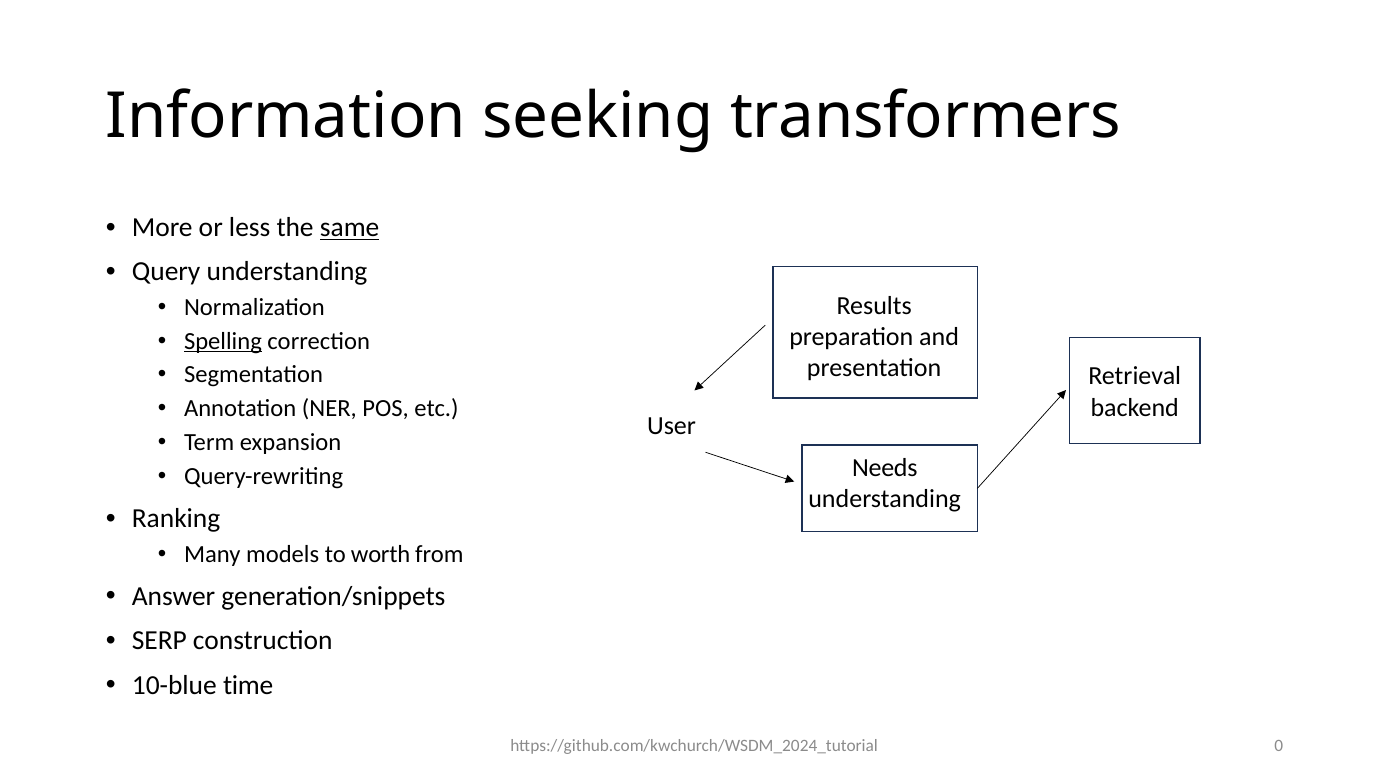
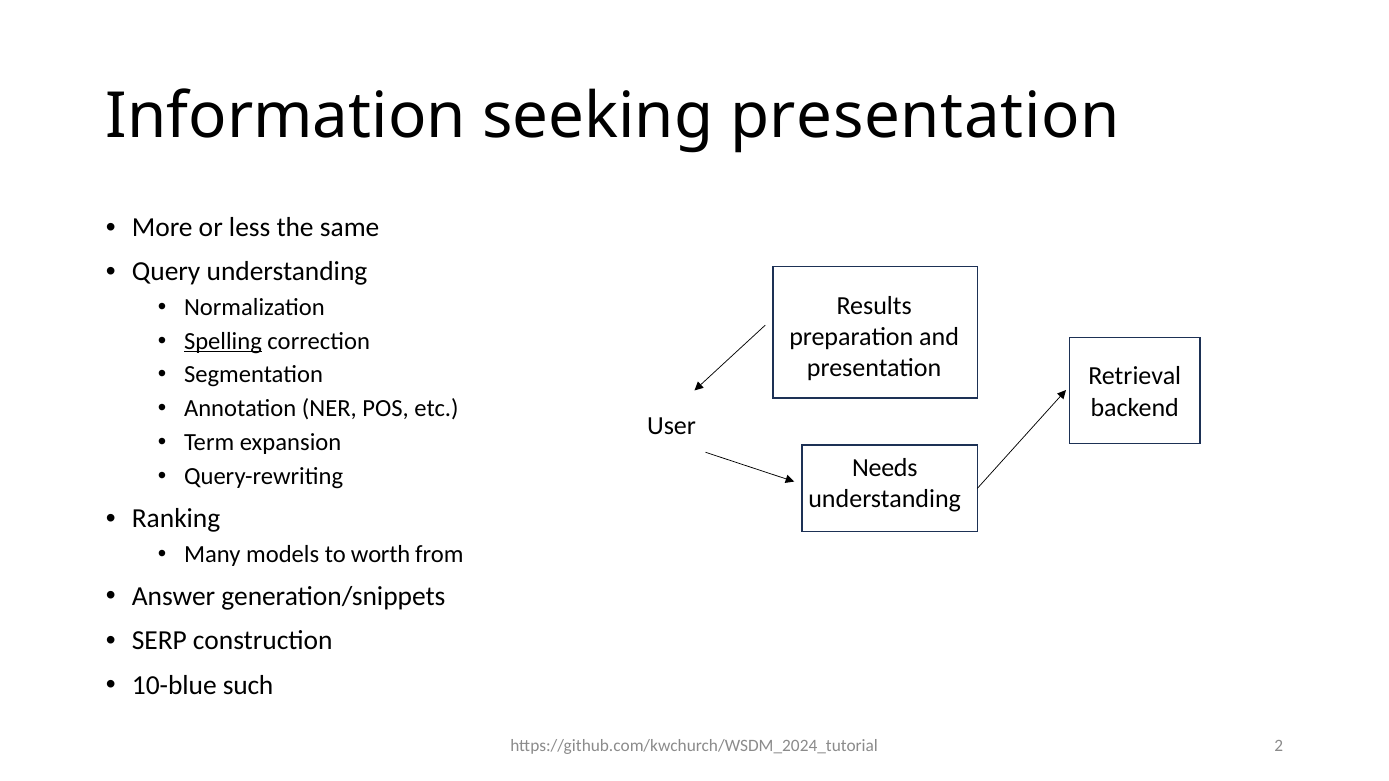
seeking transformers: transformers -> presentation
same underline: present -> none
time: time -> such
0: 0 -> 2
